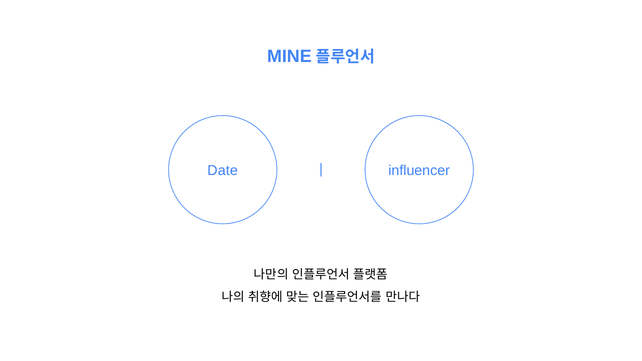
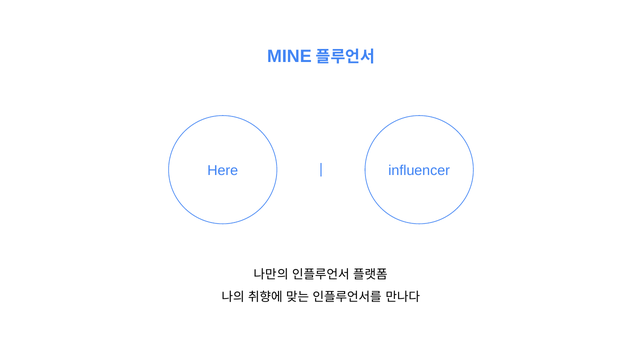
Date: Date -> Here
